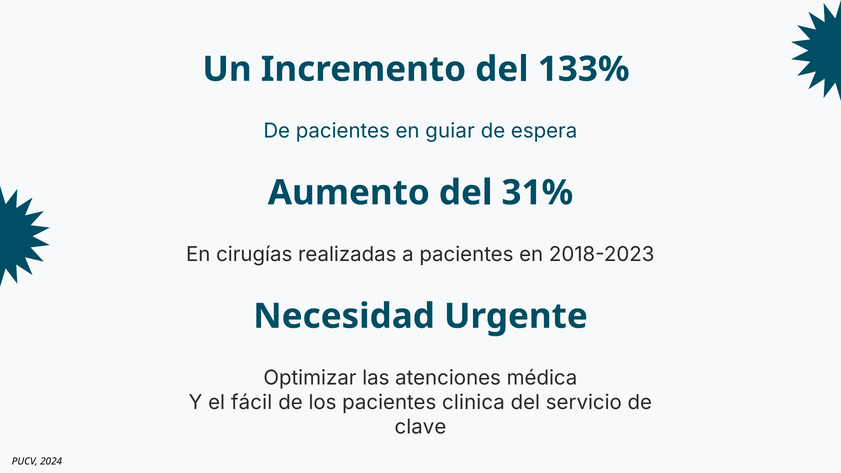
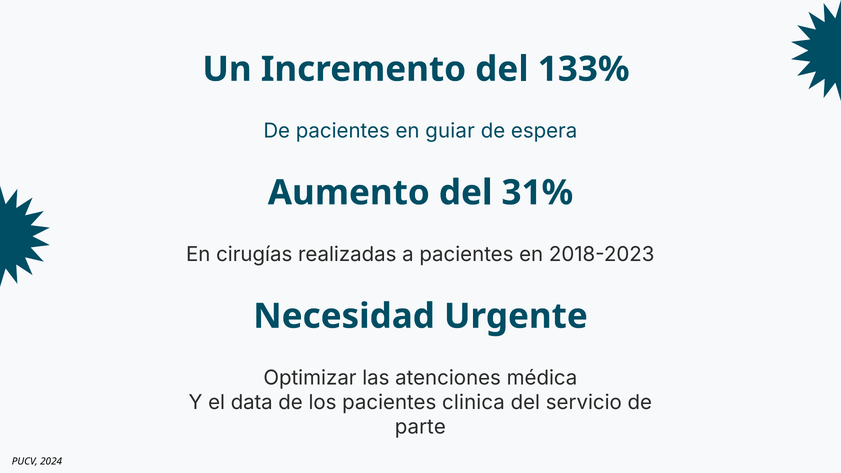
fácil: fácil -> data
clave: clave -> parte
